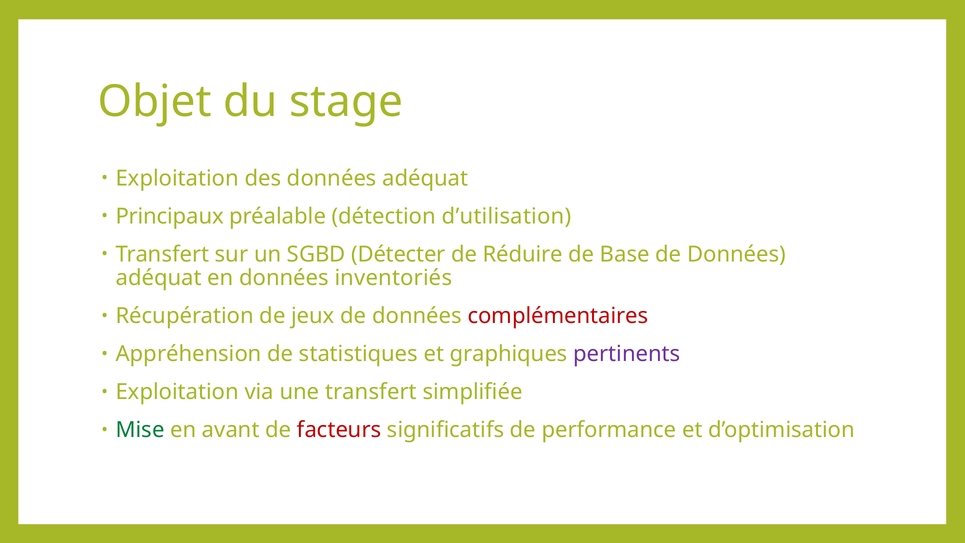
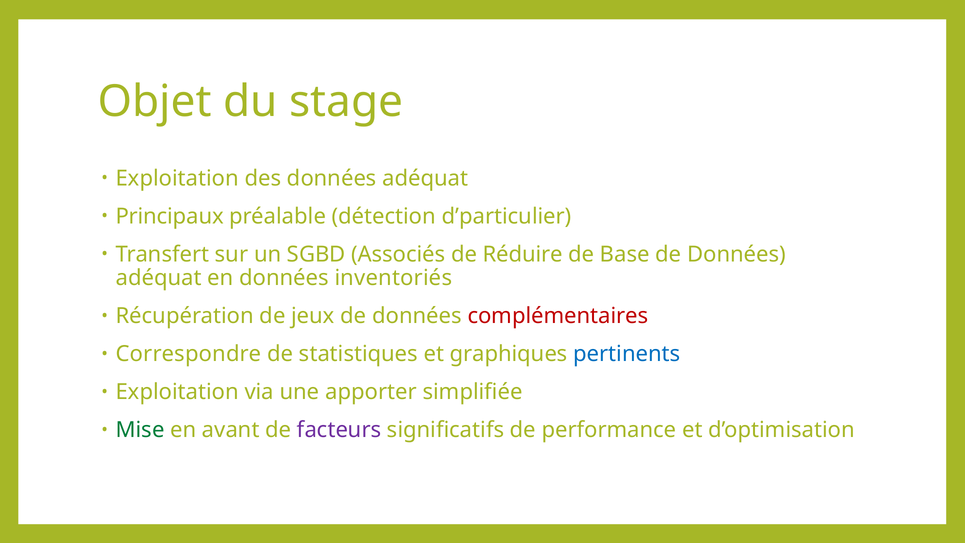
d’utilisation: d’utilisation -> d’particulier
Détecter: Détecter -> Associés
Appréhension: Appréhension -> Correspondre
pertinents colour: purple -> blue
une transfert: transfert -> apporter
facteurs colour: red -> purple
